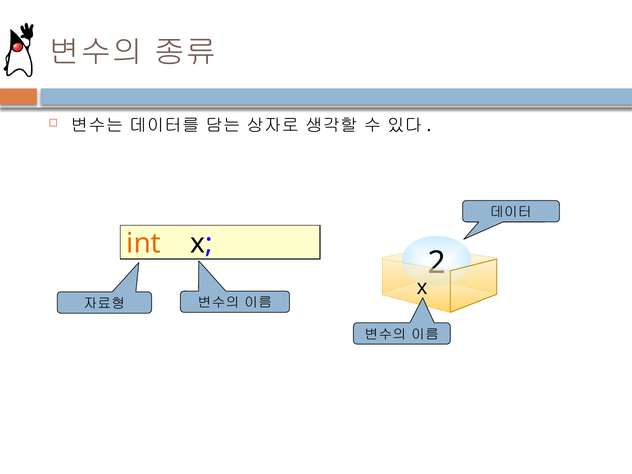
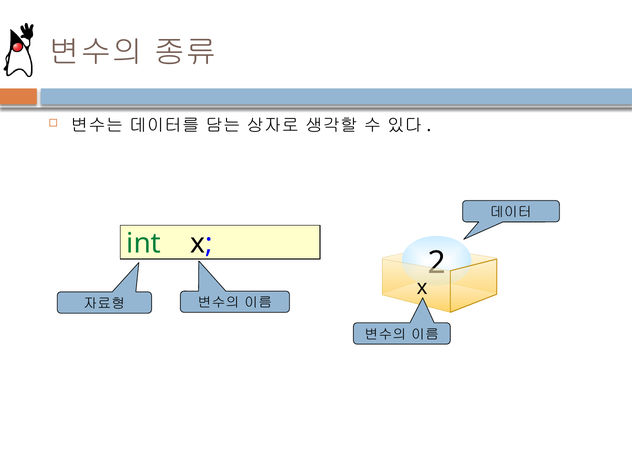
int colour: orange -> green
